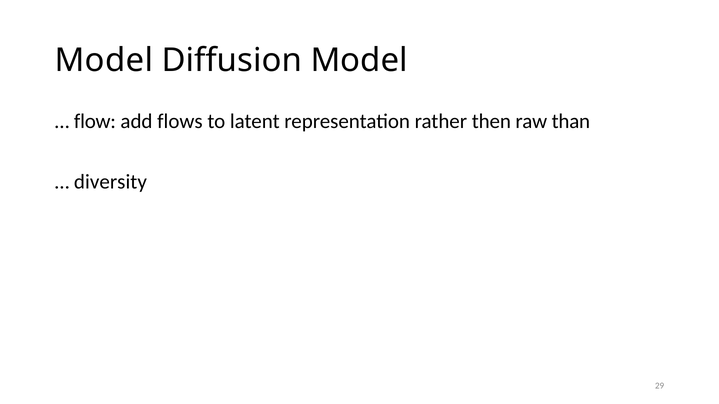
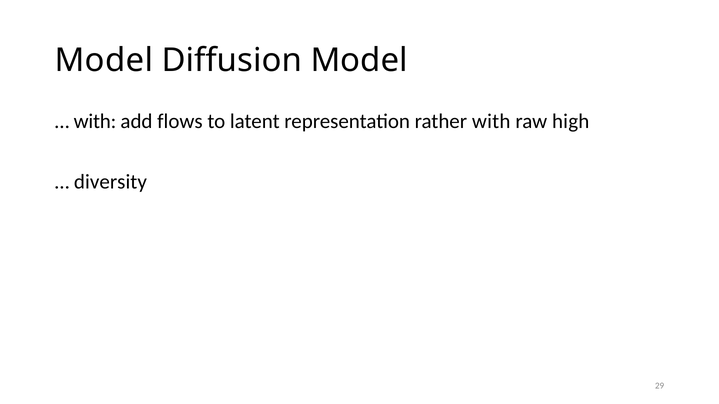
flow at (95, 122): flow -> with
rather then: then -> with
than: than -> high
